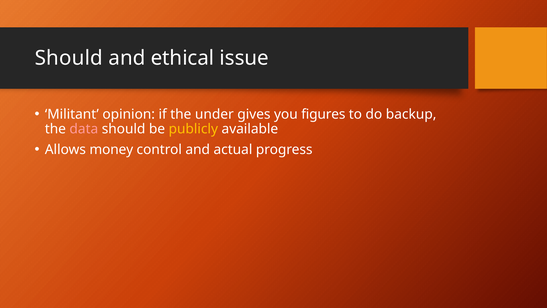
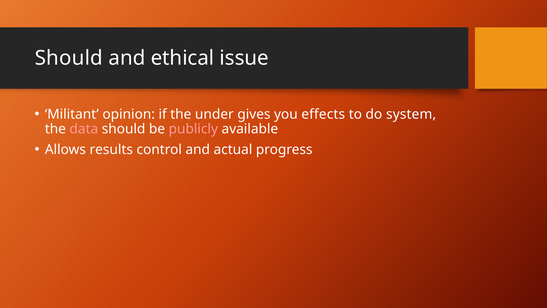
figures: figures -> effects
backup: backup -> system
publicly colour: yellow -> pink
money: money -> results
